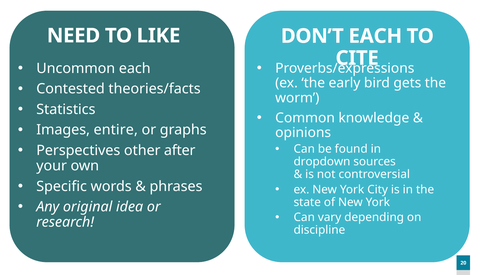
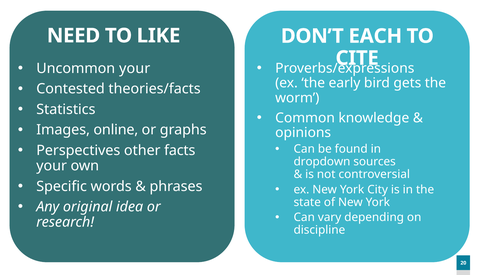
Uncommon each: each -> your
entire: entire -> online
after: after -> facts
